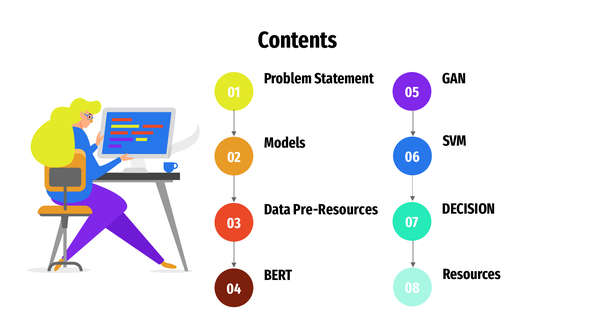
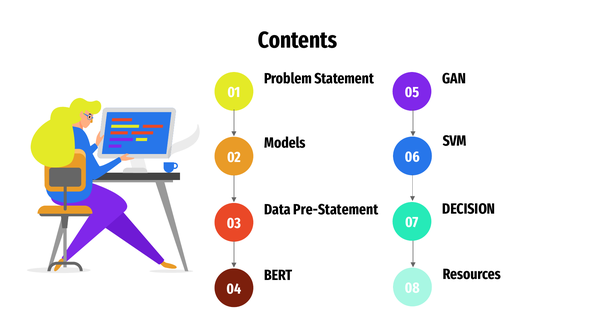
Pre-Resources: Pre-Resources -> Pre-Statement
